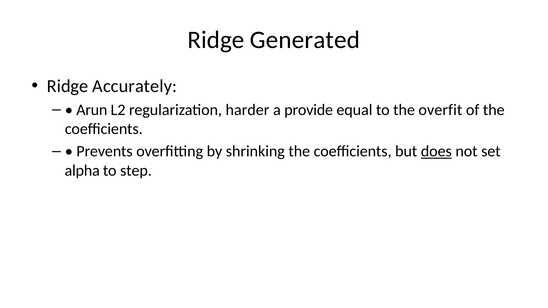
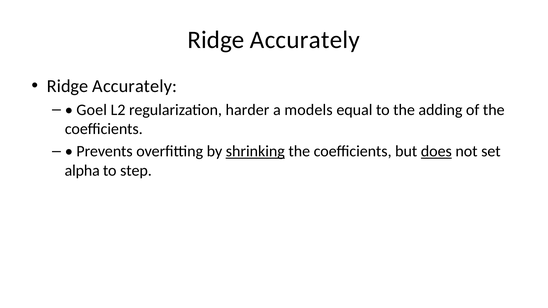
Generated at (305, 40): Generated -> Accurately
Arun: Arun -> Goel
provide: provide -> models
overfit: overfit -> adding
shrinking underline: none -> present
